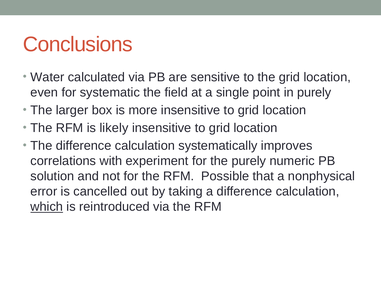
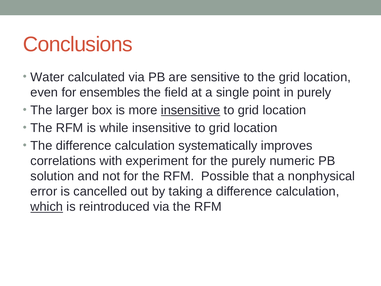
systematic: systematic -> ensembles
insensitive at (191, 110) underline: none -> present
likely: likely -> while
